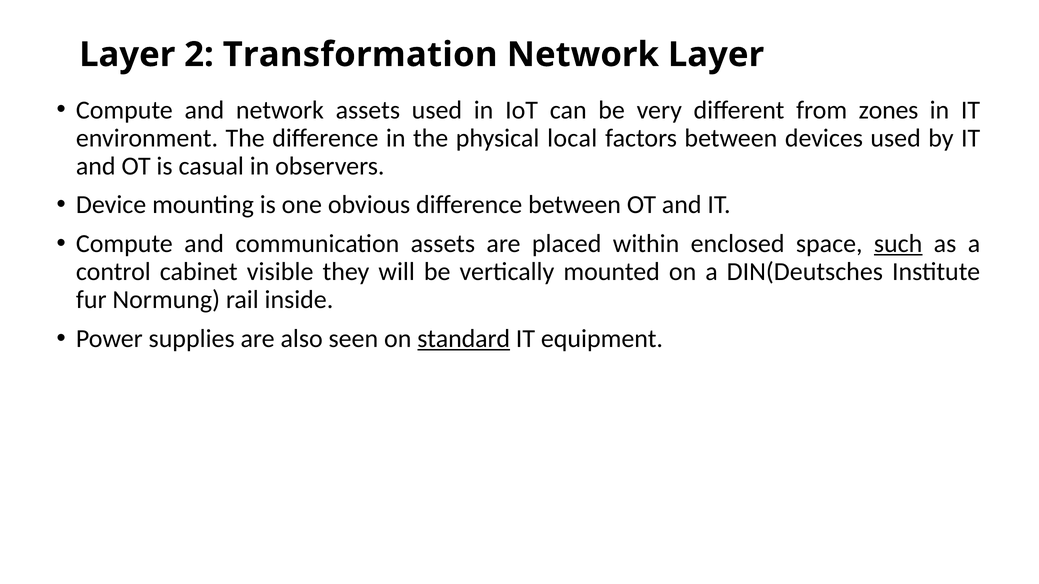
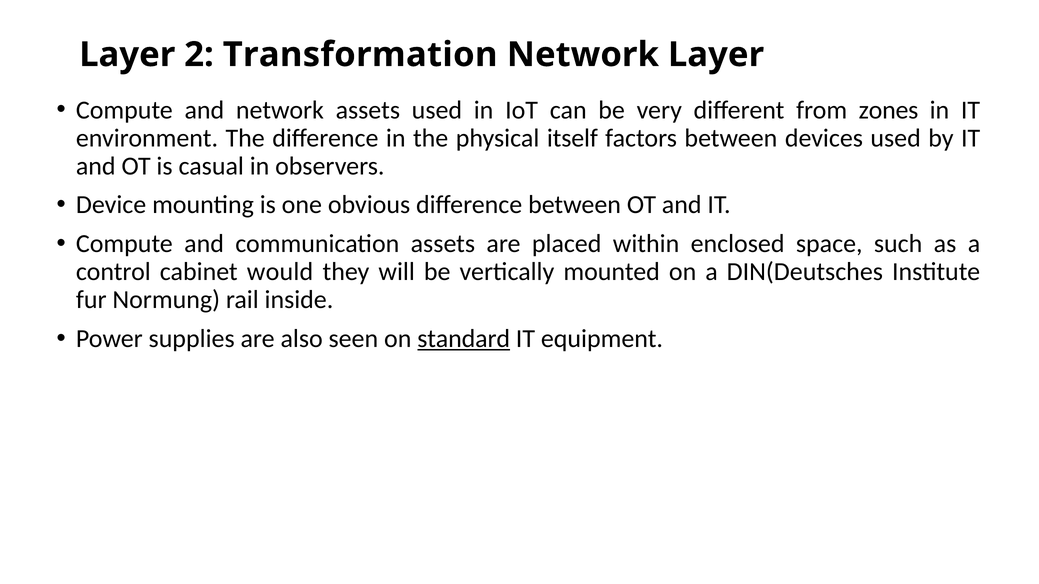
local: local -> itself
such underline: present -> none
visible: visible -> would
